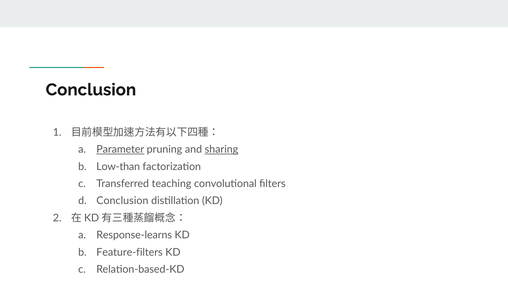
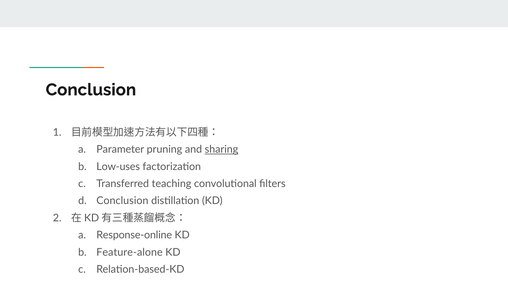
Parameter underline: present -> none
Low-than: Low-than -> Low-uses
Response-learns: Response-learns -> Response-online
Feature-filters: Feature-filters -> Feature-alone
